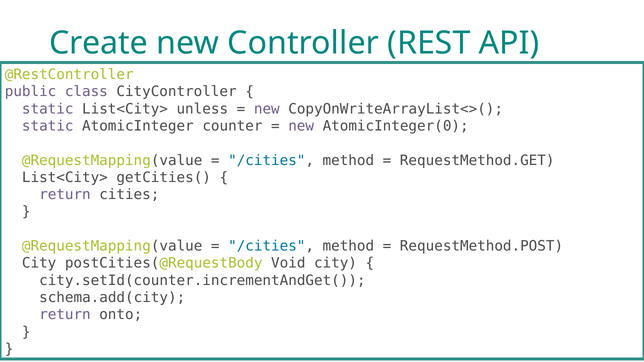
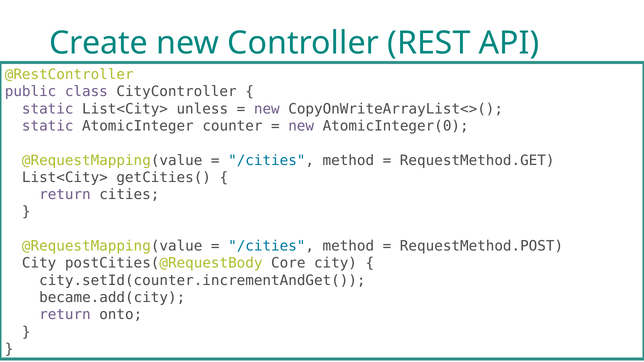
Void: Void -> Core
schema.add(city: schema.add(city -> became.add(city
